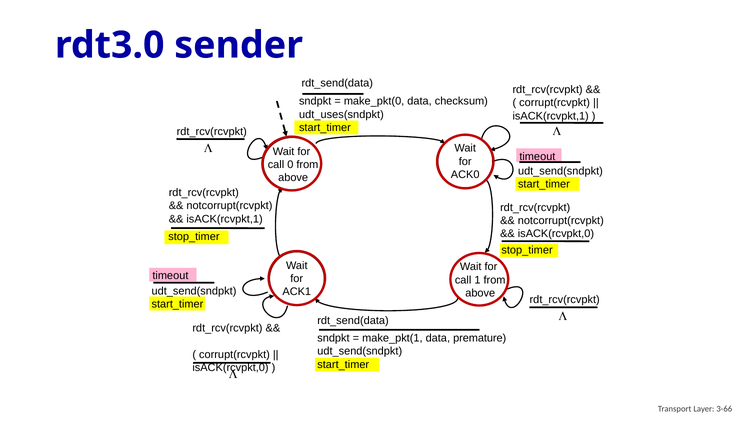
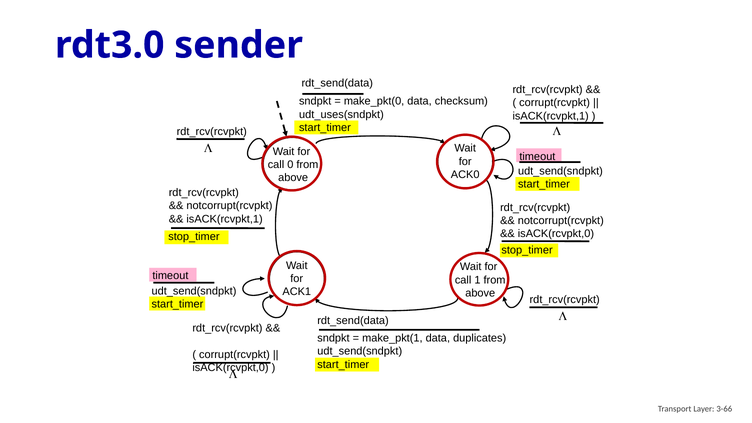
premature: premature -> duplicates
